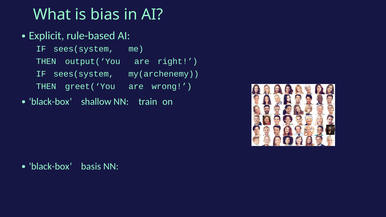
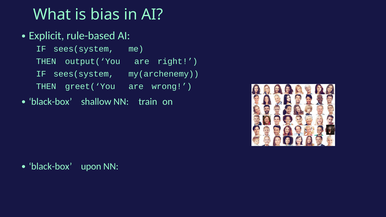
basis: basis -> upon
